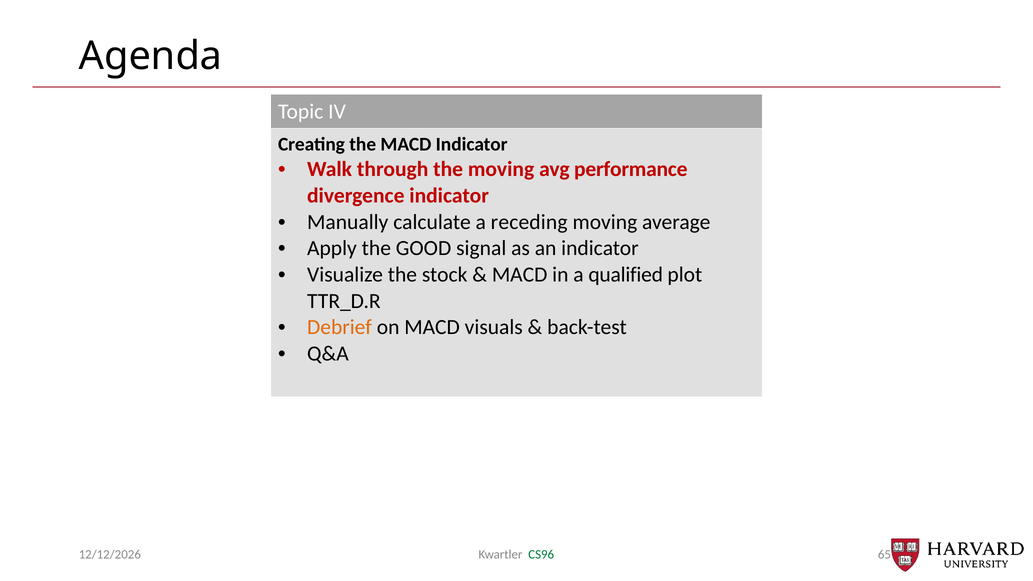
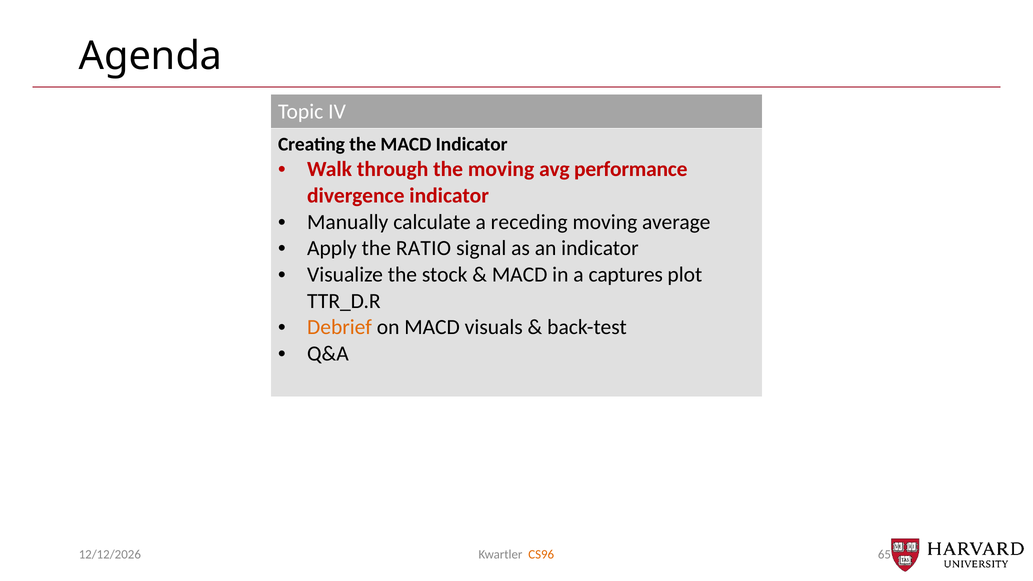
GOOD: GOOD -> RATIO
qualified: qualified -> captures
CS96 colour: green -> orange
